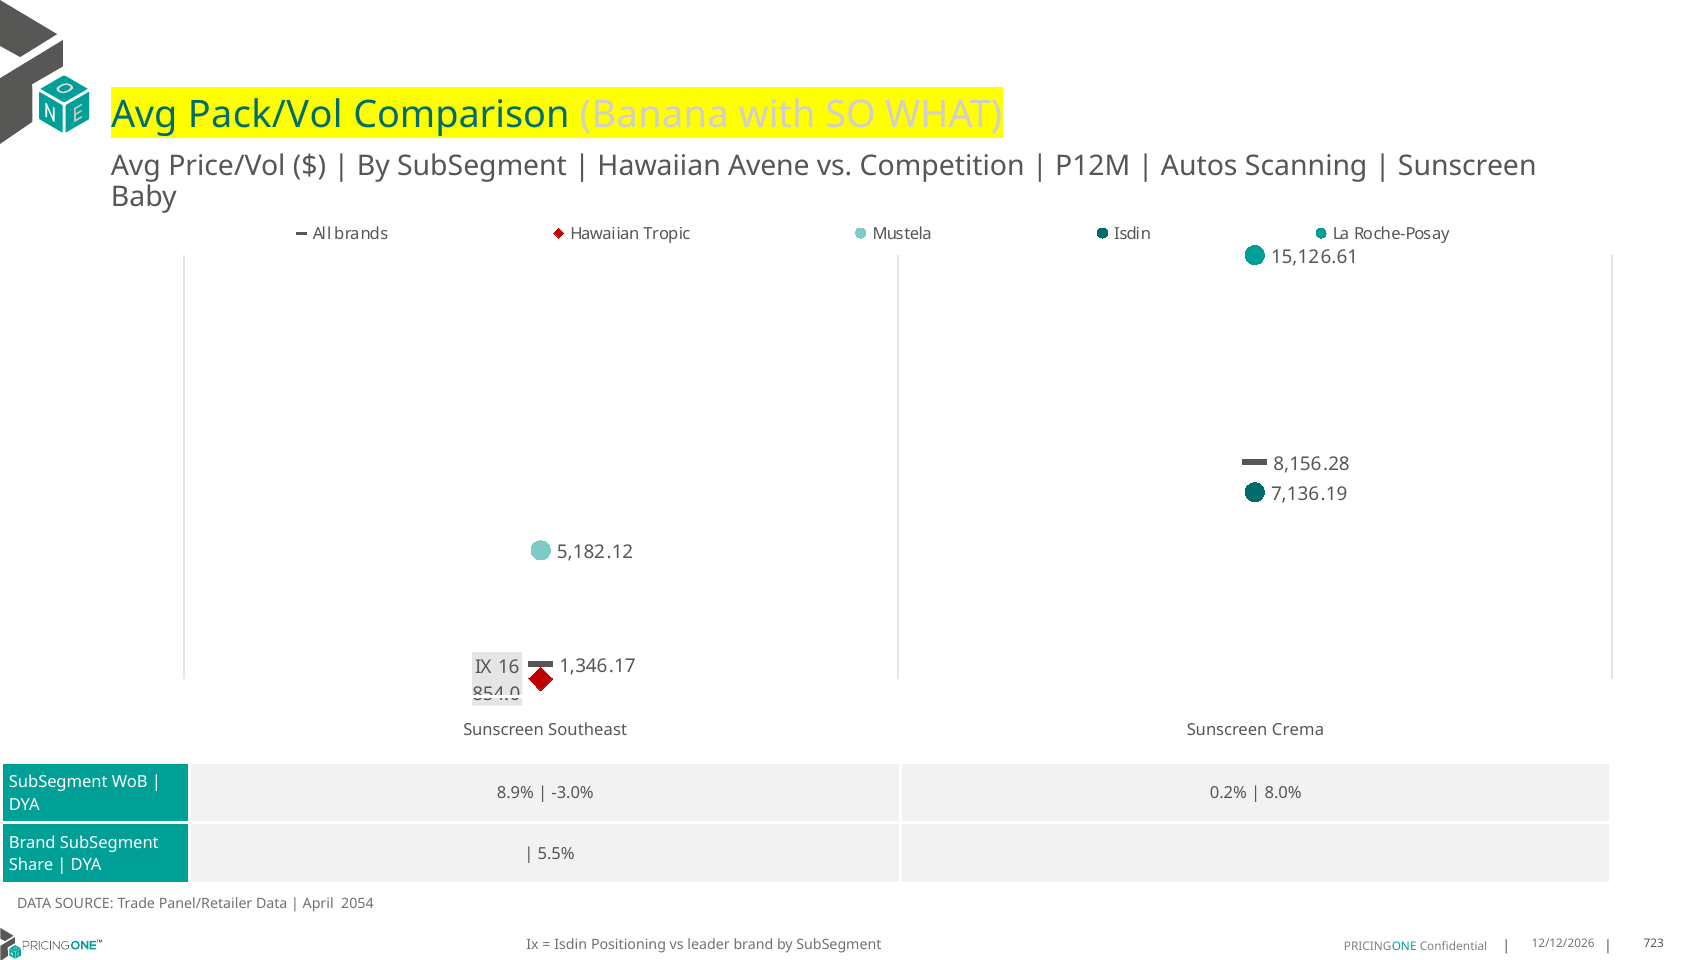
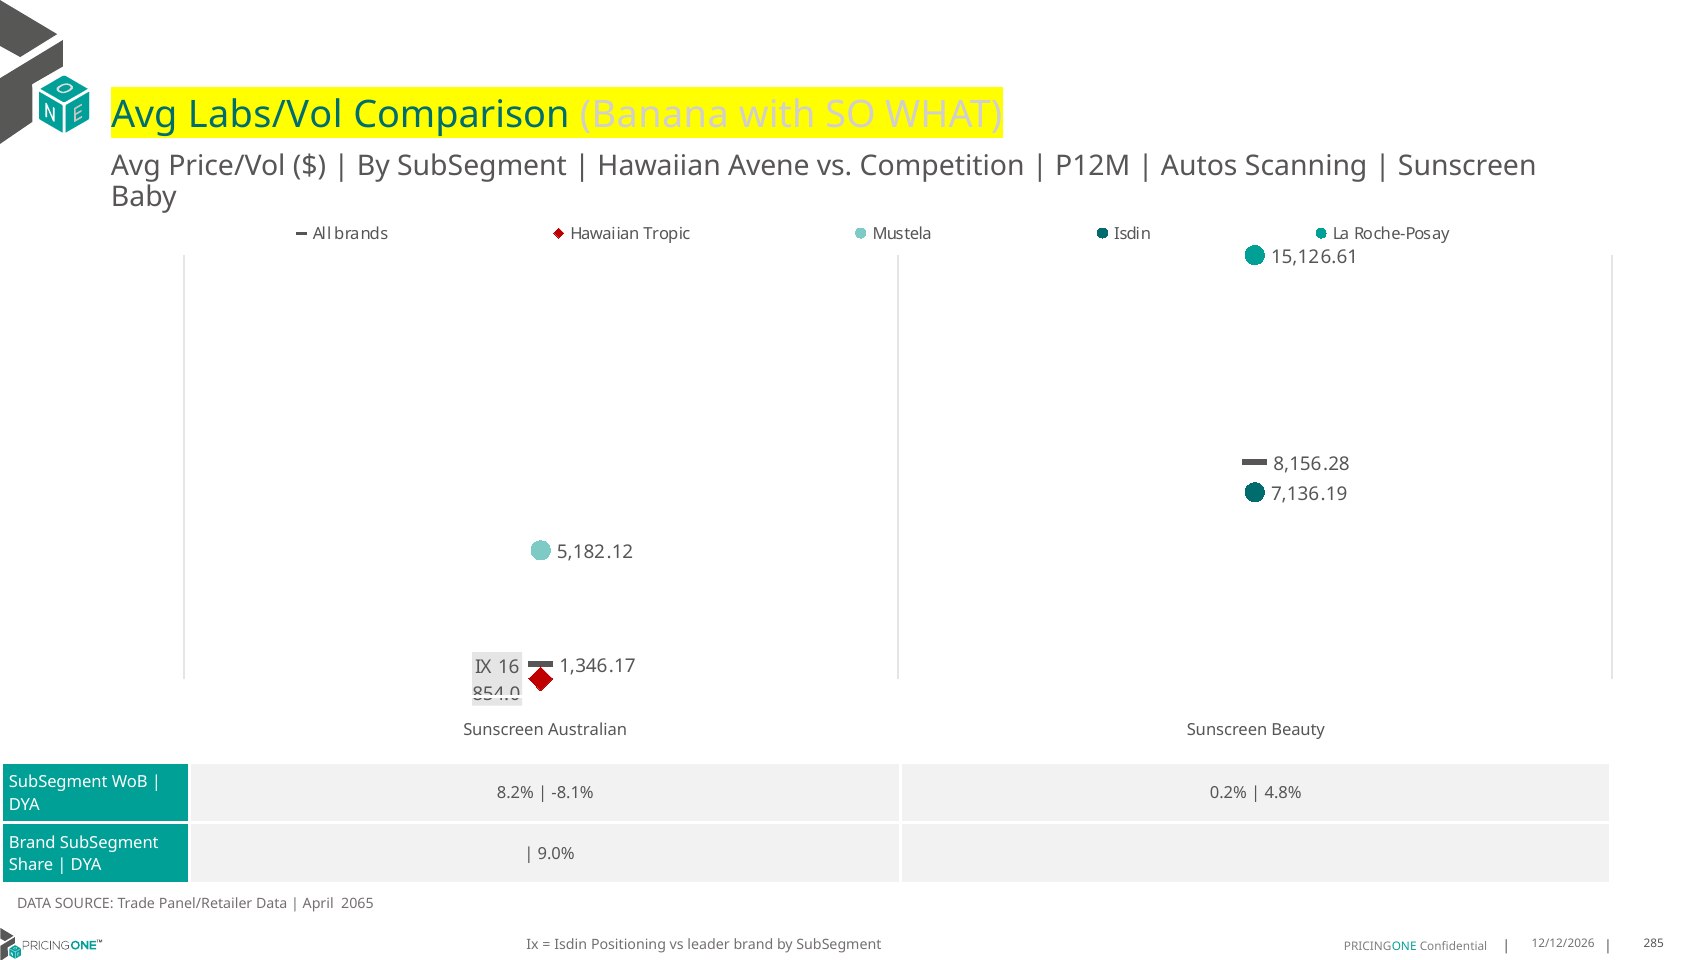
Pack/Vol: Pack/Vol -> Labs/Vol
Southeast: Southeast -> Australian
Crema: Crema -> Beauty
8.9%: 8.9% -> 8.2%
-3.0%: -3.0% -> -8.1%
8.0%: 8.0% -> 4.8%
5.5%: 5.5% -> 9.0%
2054: 2054 -> 2065
723: 723 -> 285
